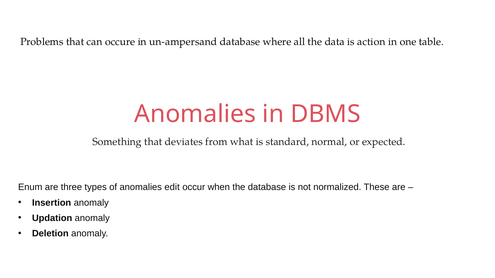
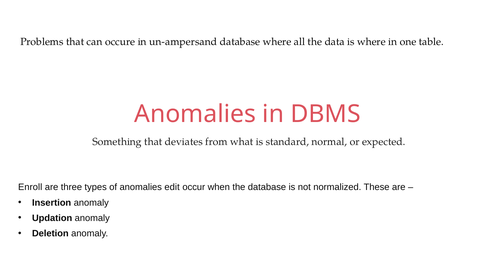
is action: action -> where
Enum: Enum -> Enroll
